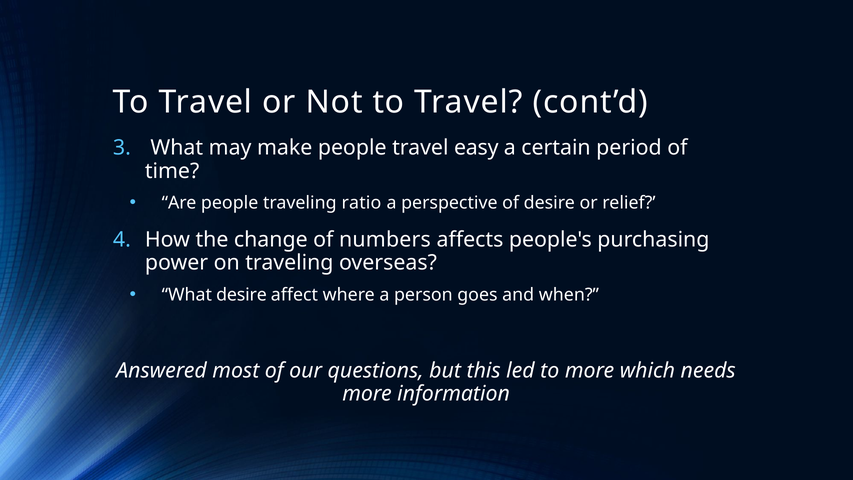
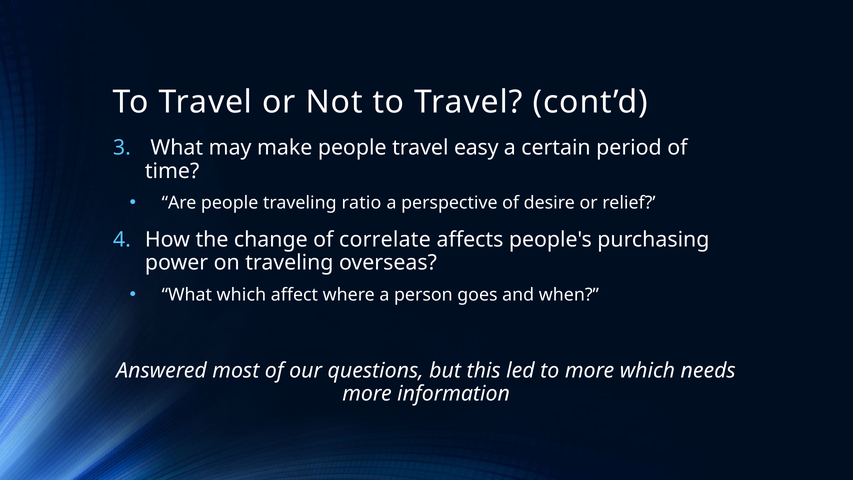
numbers: numbers -> correlate
What desire: desire -> which
